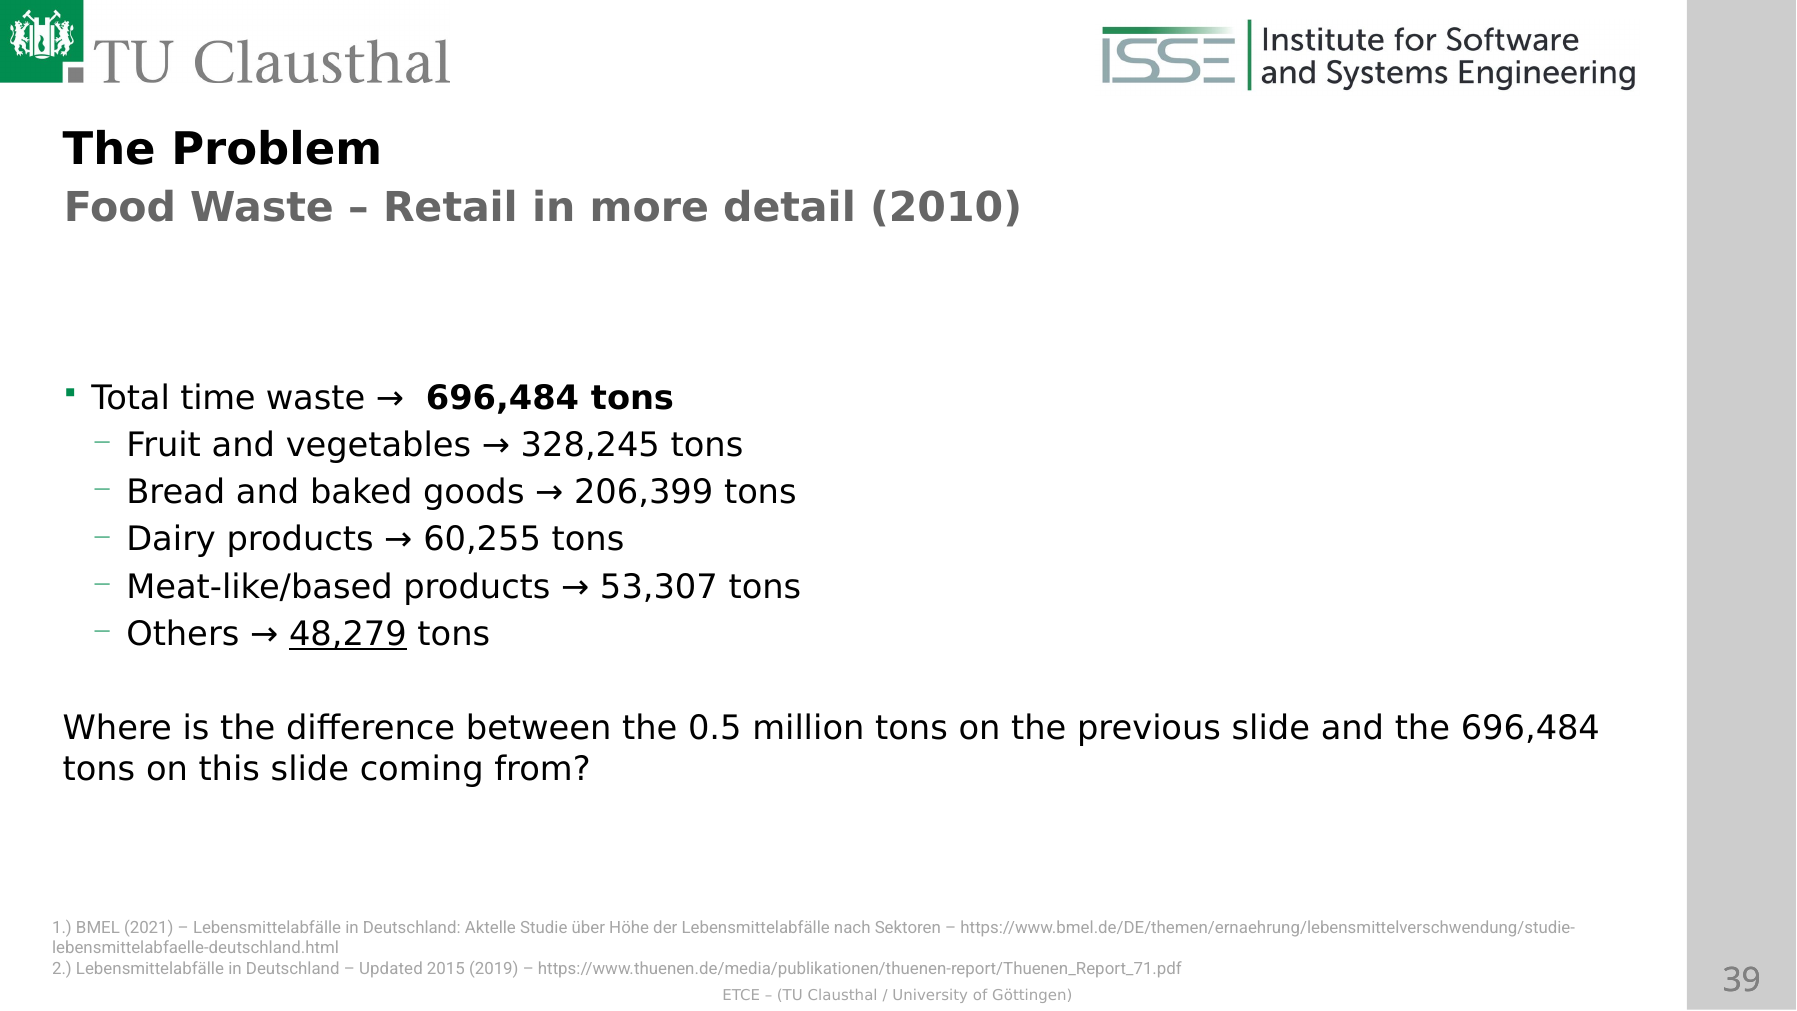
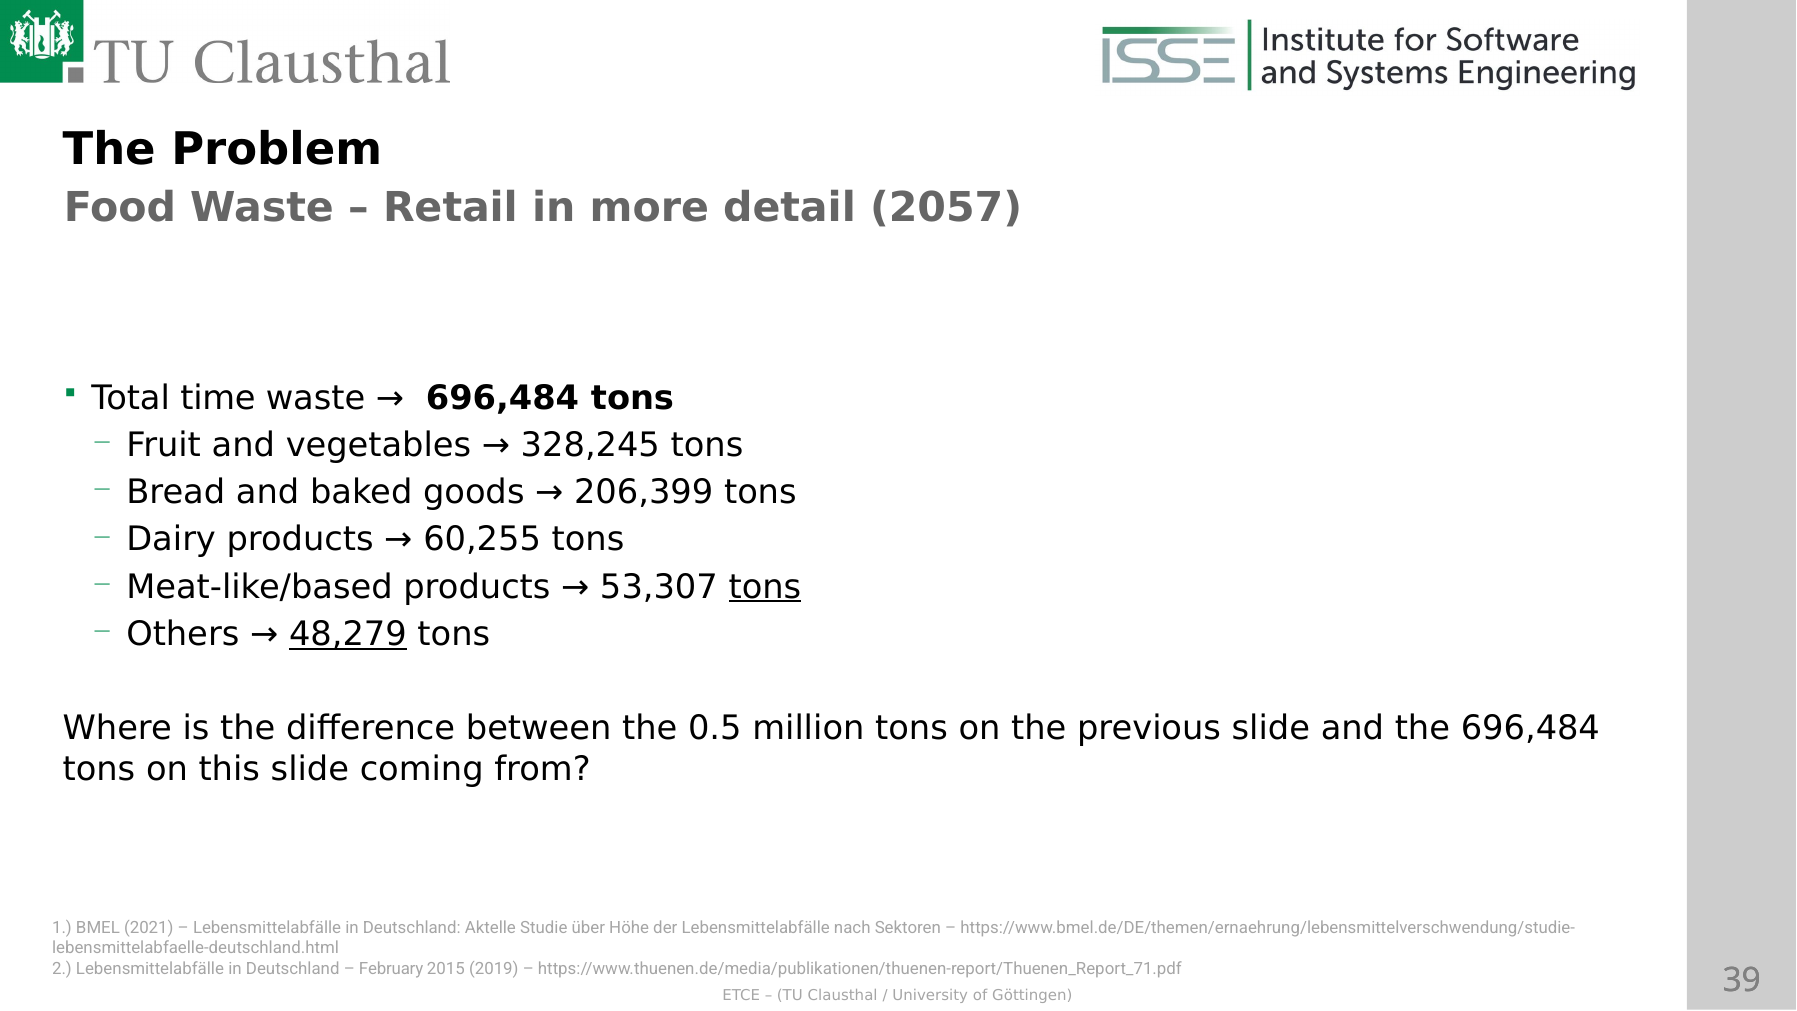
2010: 2010 -> 2057
tons at (765, 587) underline: none -> present
Updated: Updated -> February
